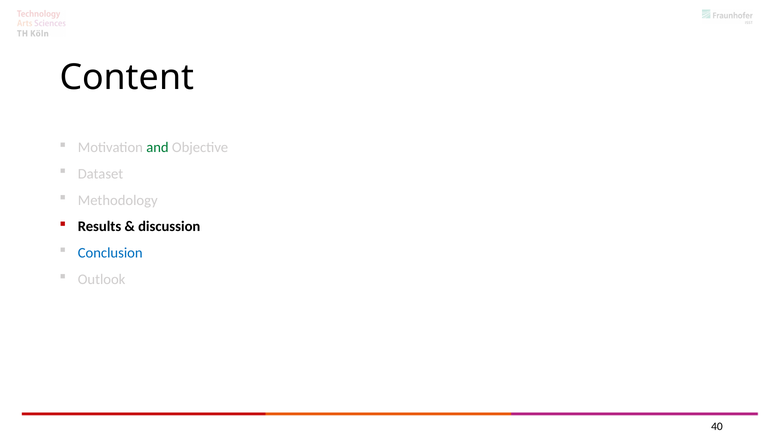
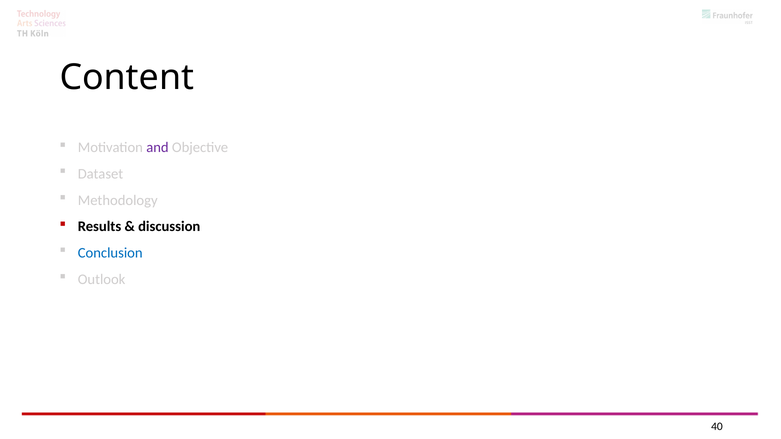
and colour: green -> purple
